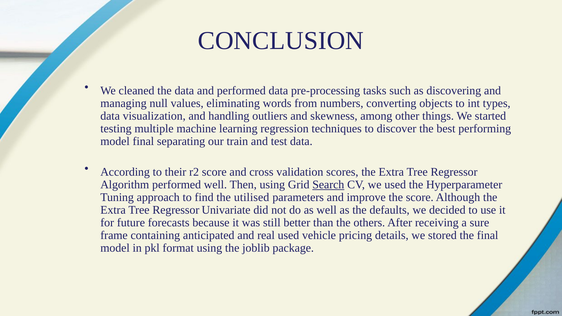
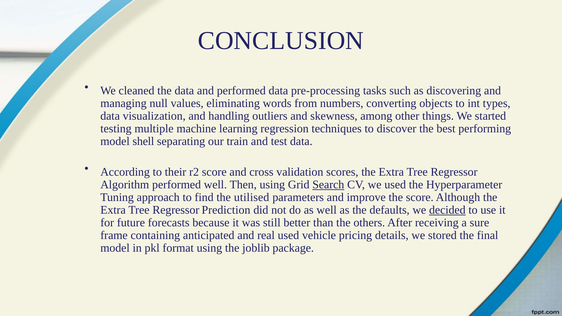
model final: final -> shell
Univariate: Univariate -> Prediction
decided underline: none -> present
